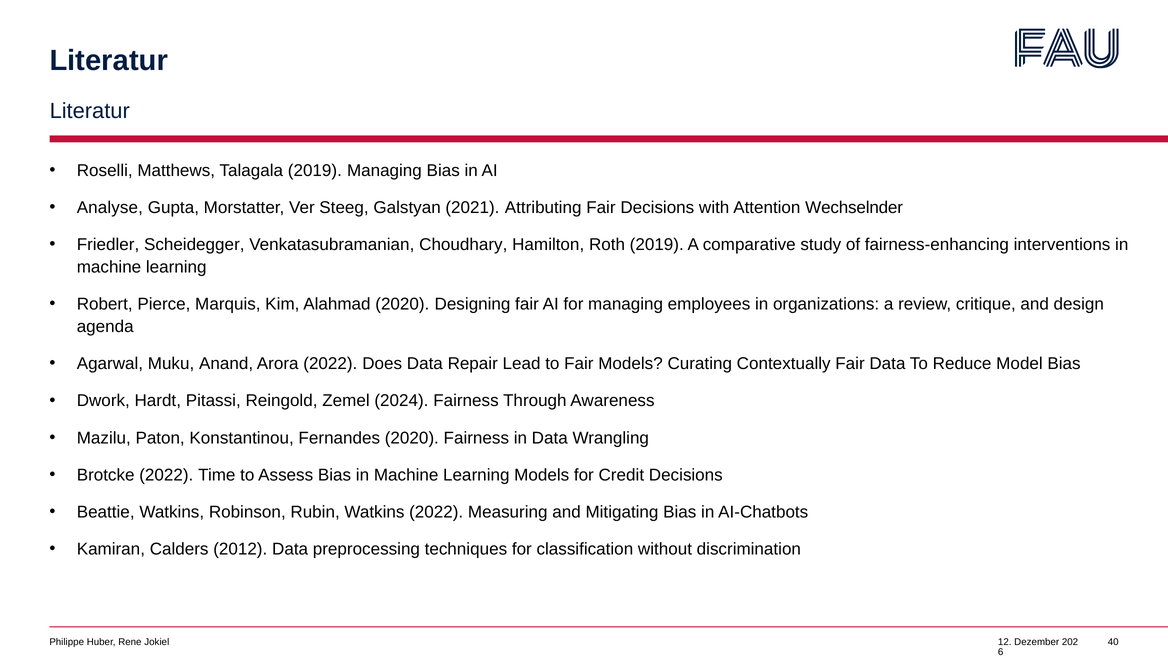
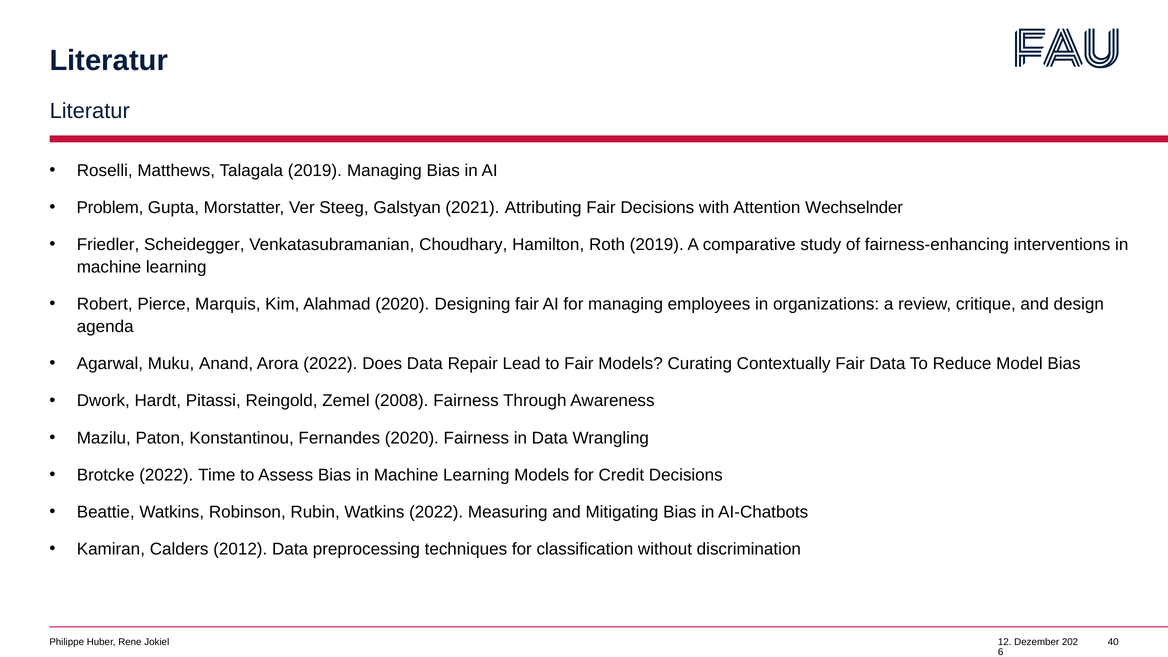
Analyse: Analyse -> Problem
2024: 2024 -> 2008
